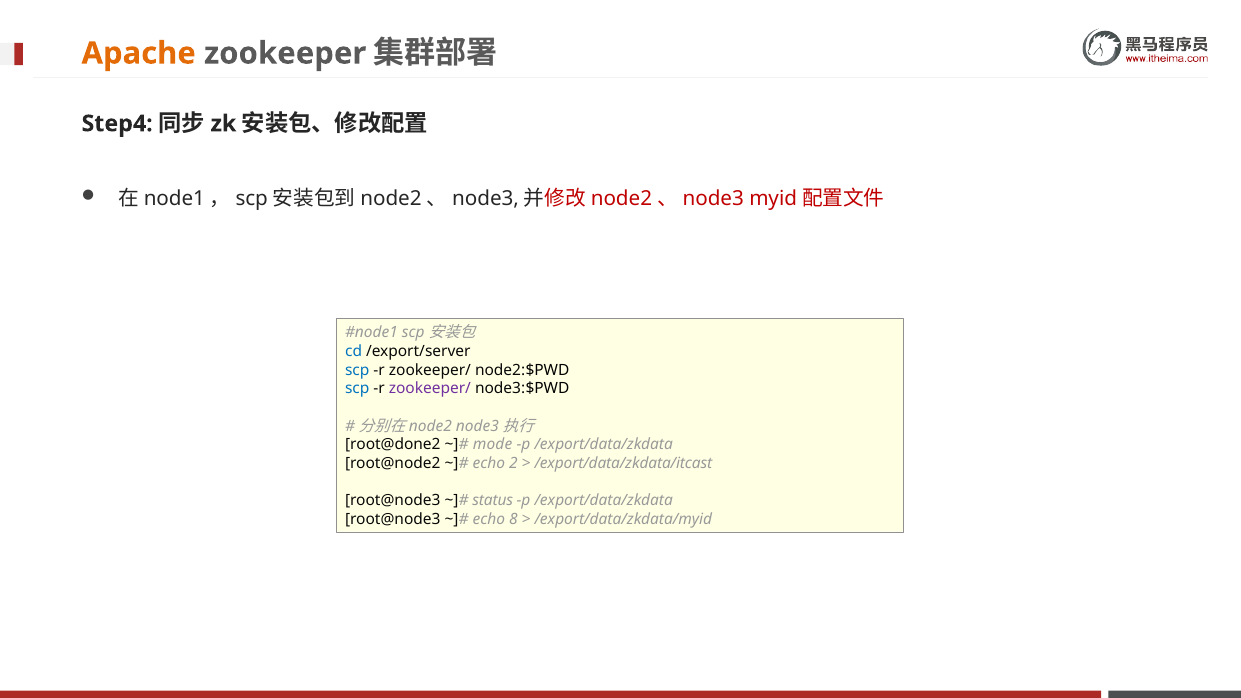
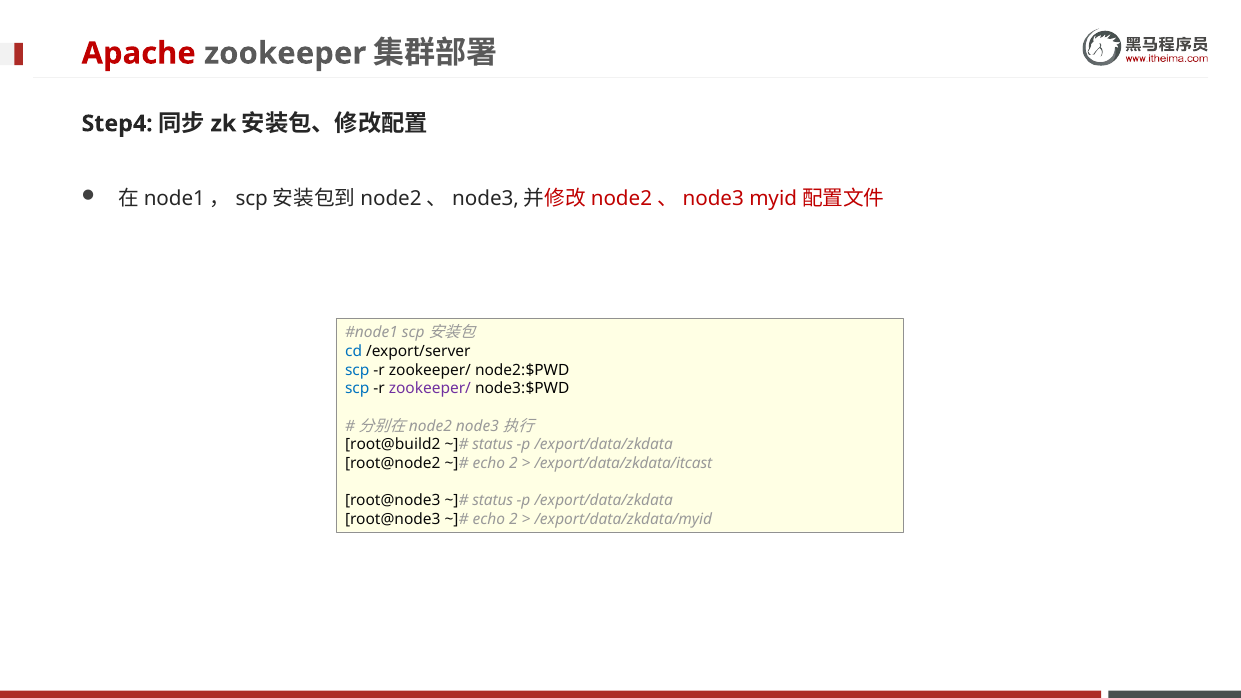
Apache colour: orange -> red
root@done2: root@done2 -> root@build2
mode at (493, 445): mode -> status
8 at (513, 519): 8 -> 2
